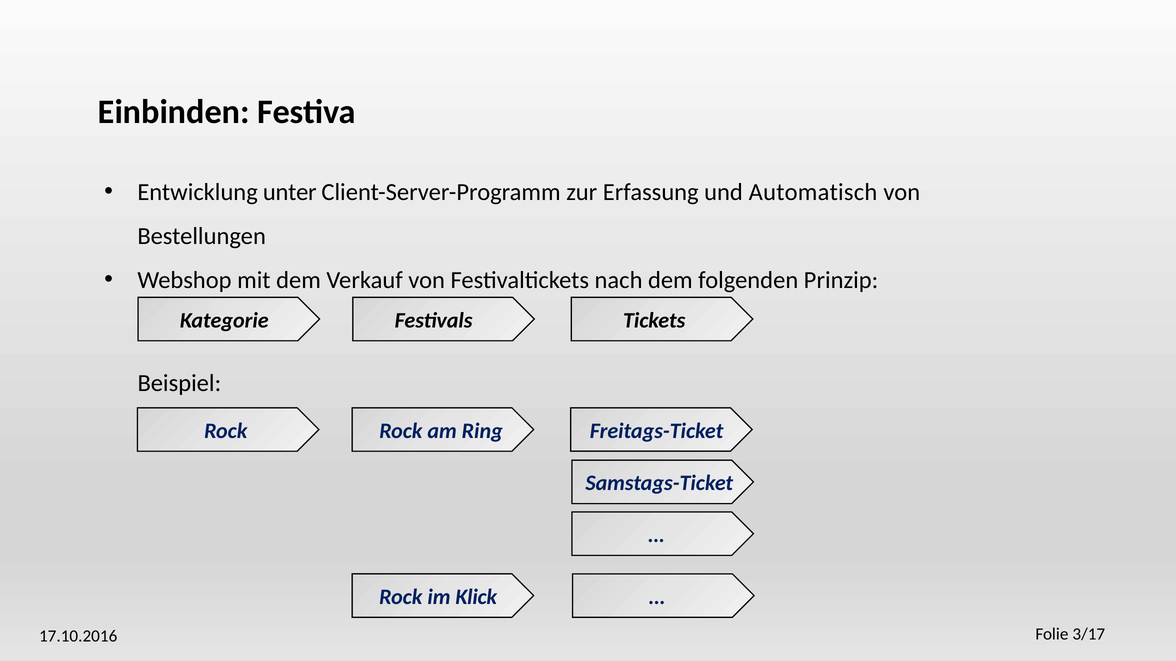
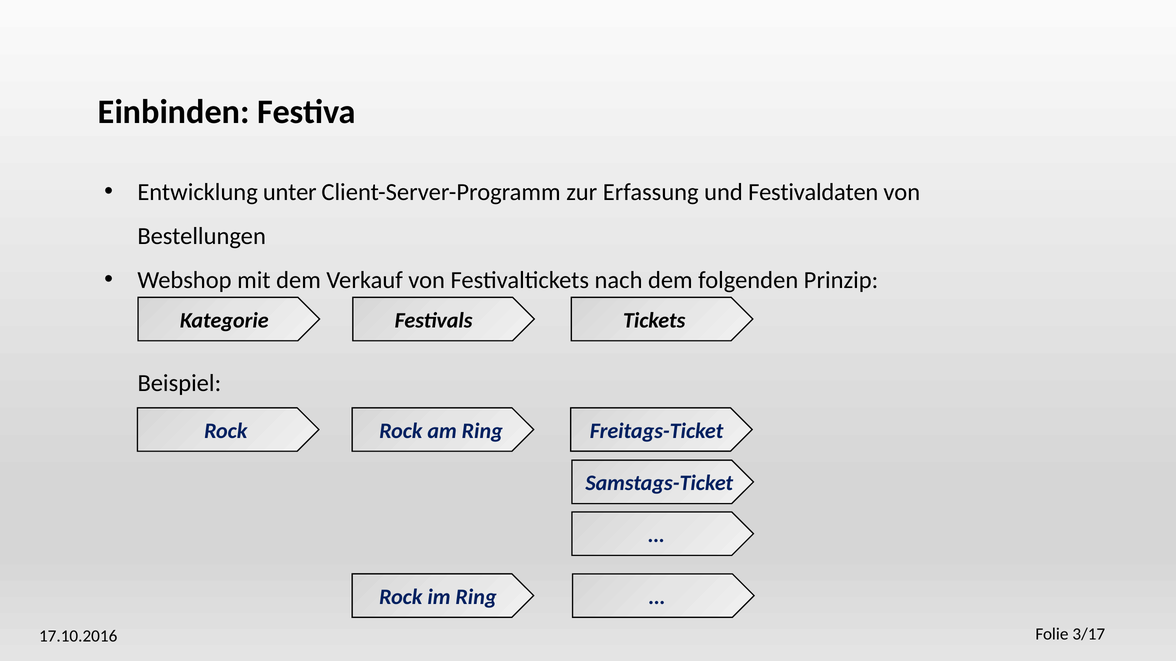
Automatisch: Automatisch -> Festivaldaten
im Klick: Klick -> Ring
